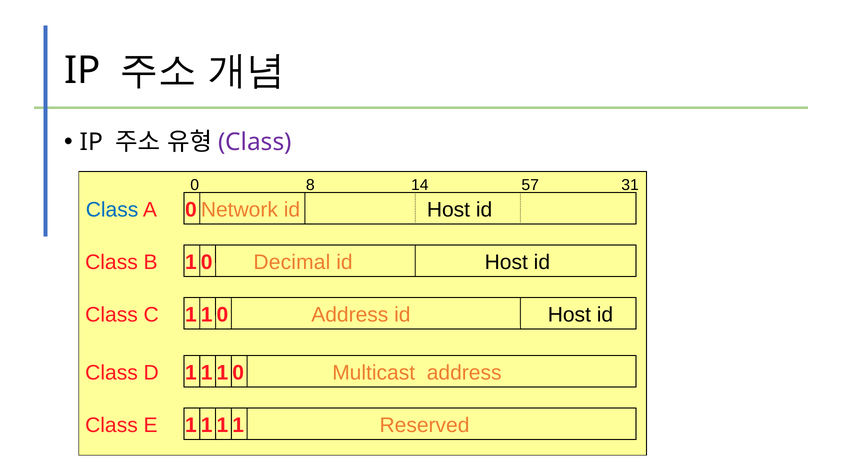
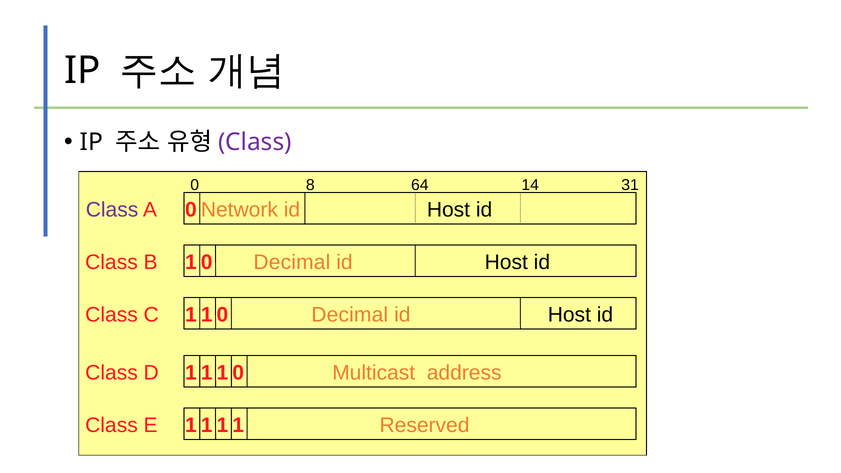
14: 14 -> 64
57: 57 -> 14
Class at (112, 210) colour: blue -> purple
Address at (350, 315): Address -> Decimal
